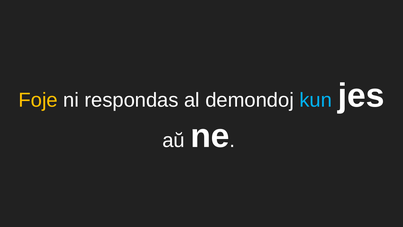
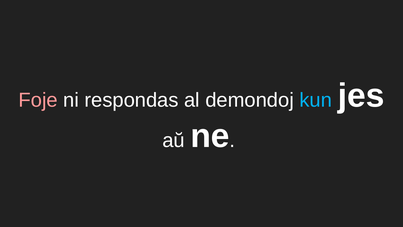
Foje colour: yellow -> pink
